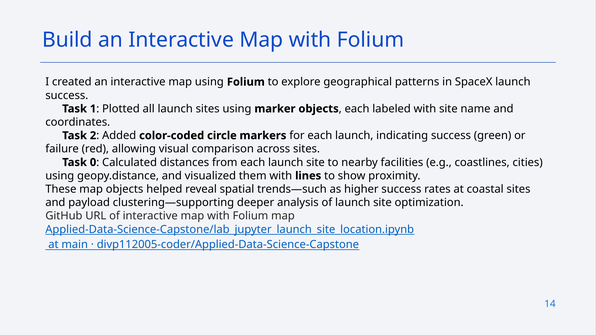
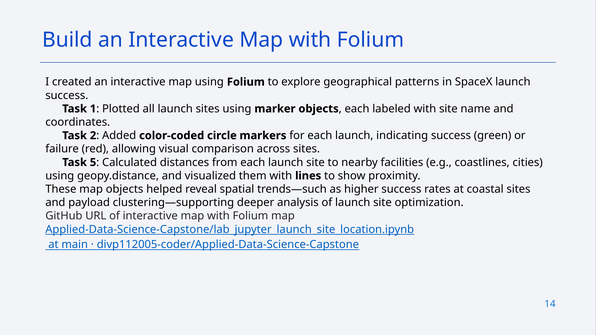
0: 0 -> 5
